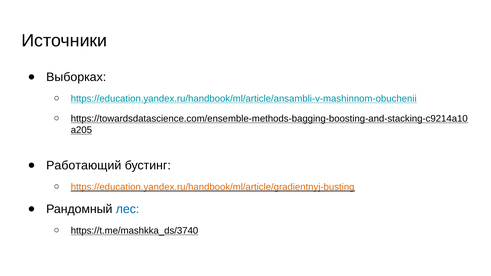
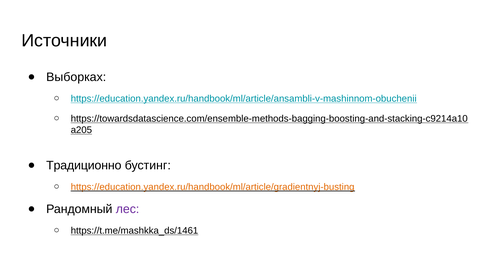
Работающий: Работающий -> Традиционно
лес colour: blue -> purple
https://t.me/mashkka_ds/3740: https://t.me/mashkka_ds/3740 -> https://t.me/mashkka_ds/1461
